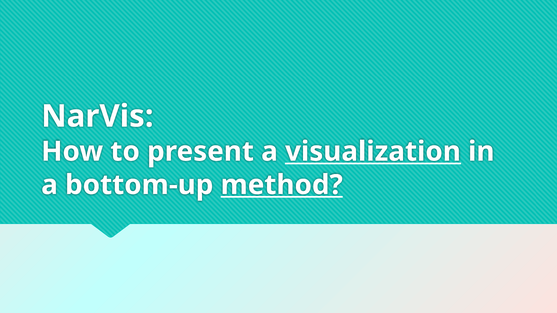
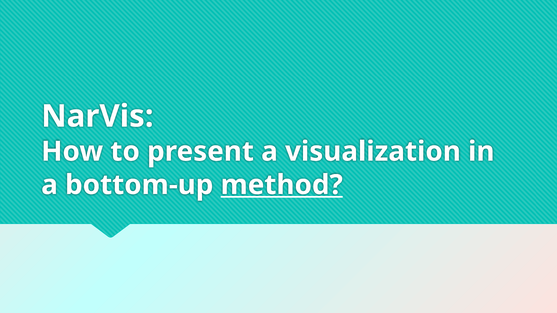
visualization underline: present -> none
